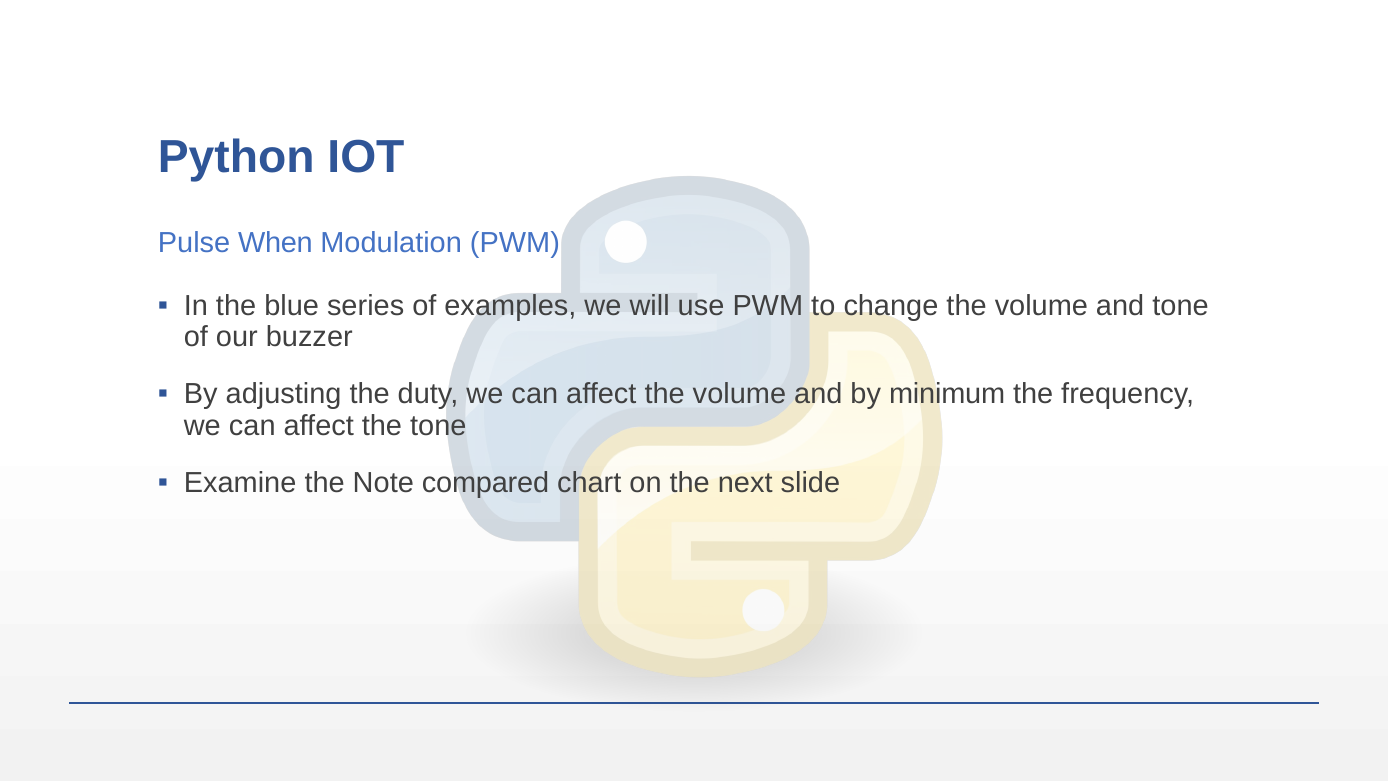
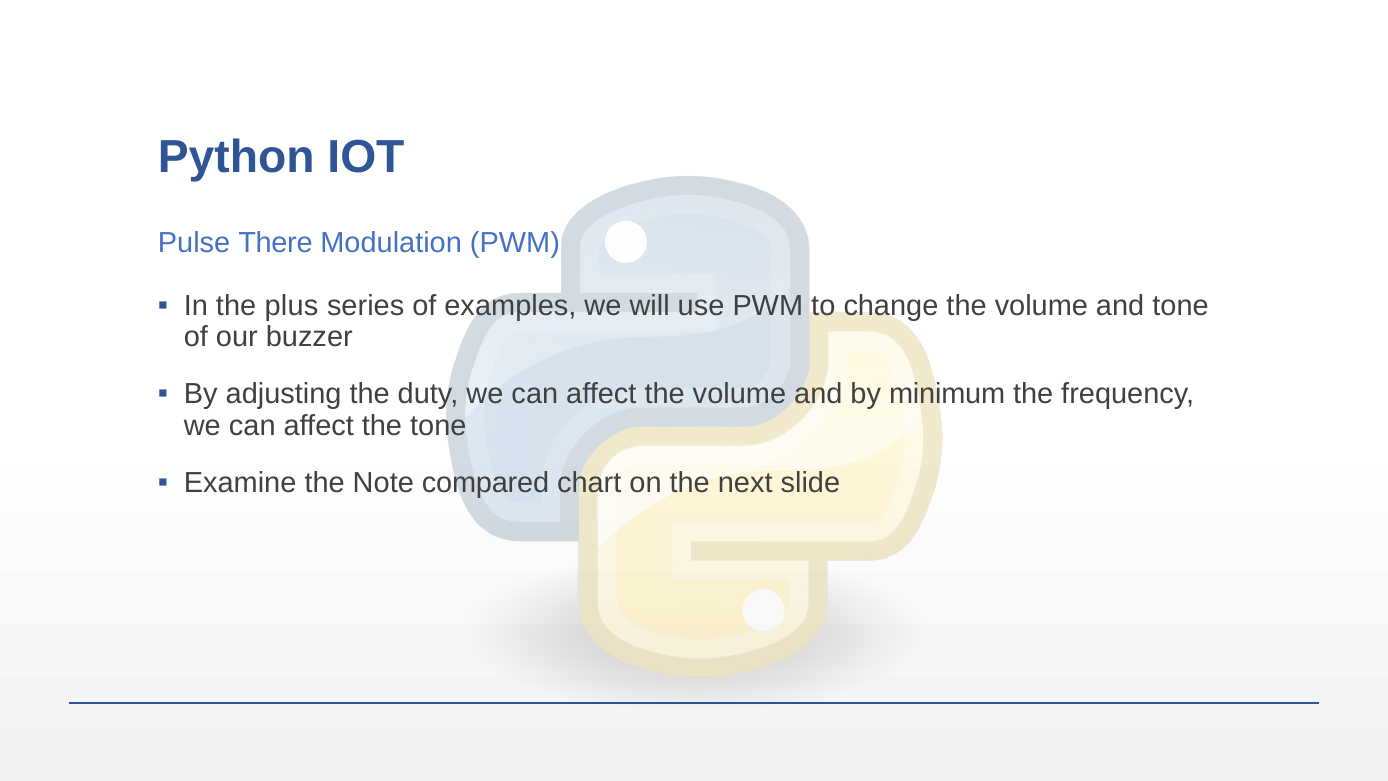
When: When -> There
blue: blue -> plus
